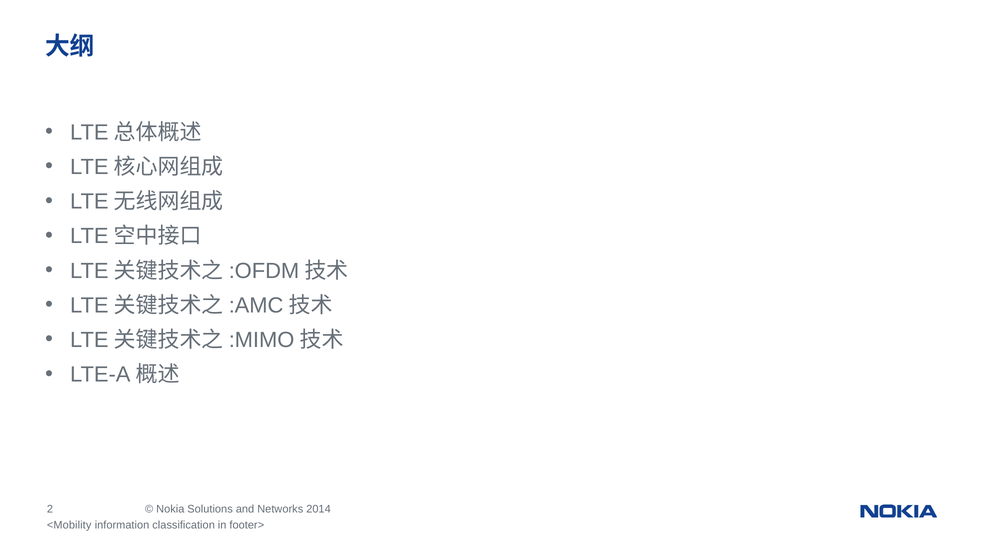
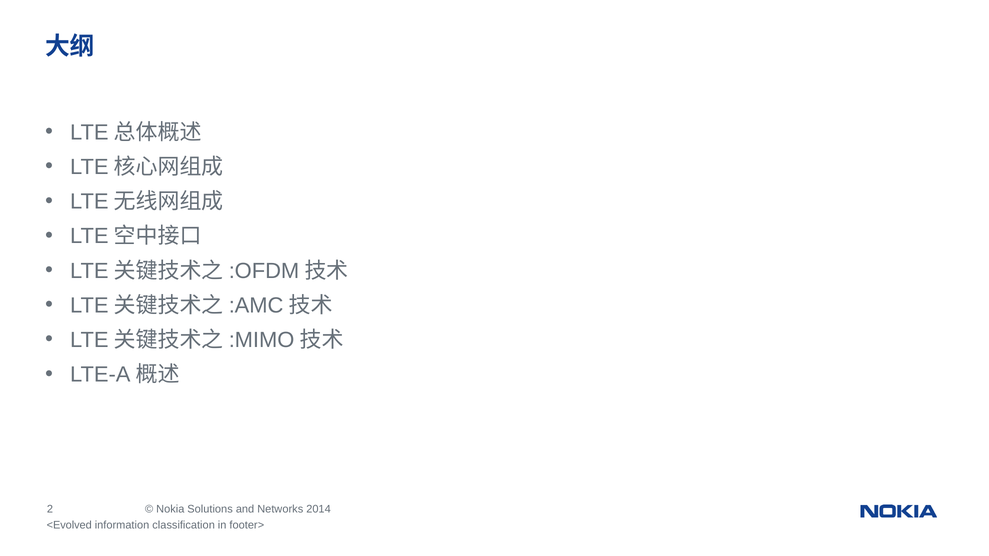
<Mobility: <Mobility -> <Evolved
